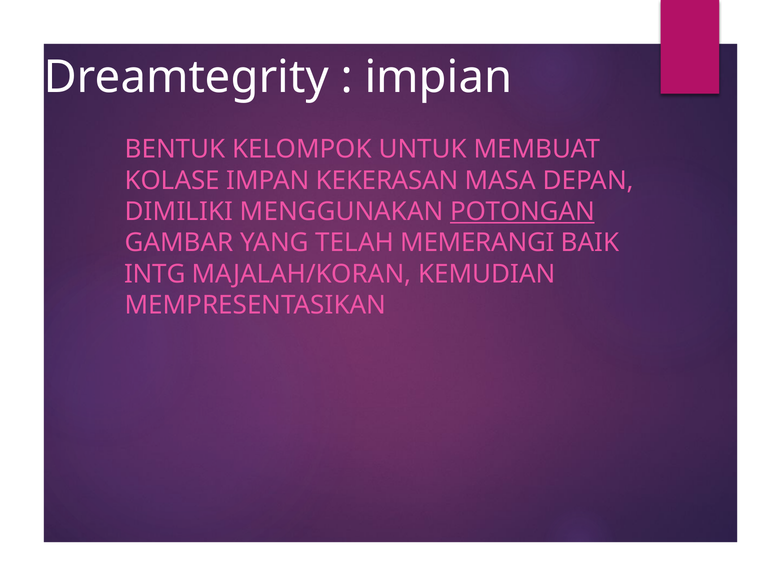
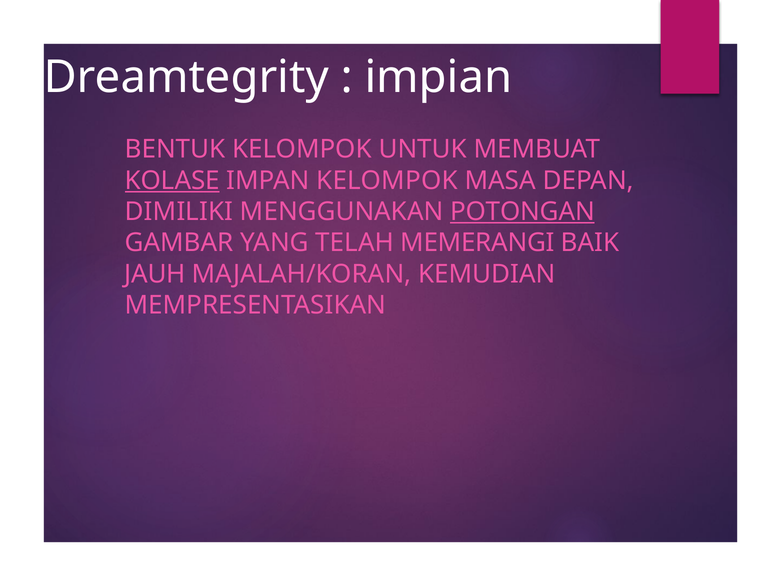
KOLASE underline: none -> present
IMPAN KEKERASAN: KEKERASAN -> KELOMPOK
INTG: INTG -> JAUH
